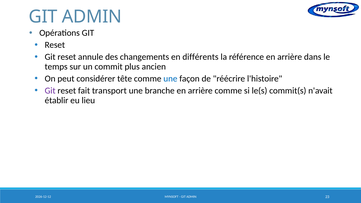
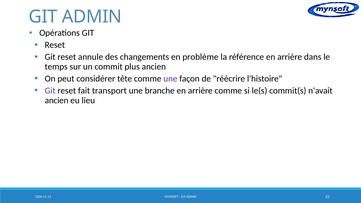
différents: différents -> problème
une at (170, 79) colour: blue -> purple
établir at (57, 100): établir -> ancien
